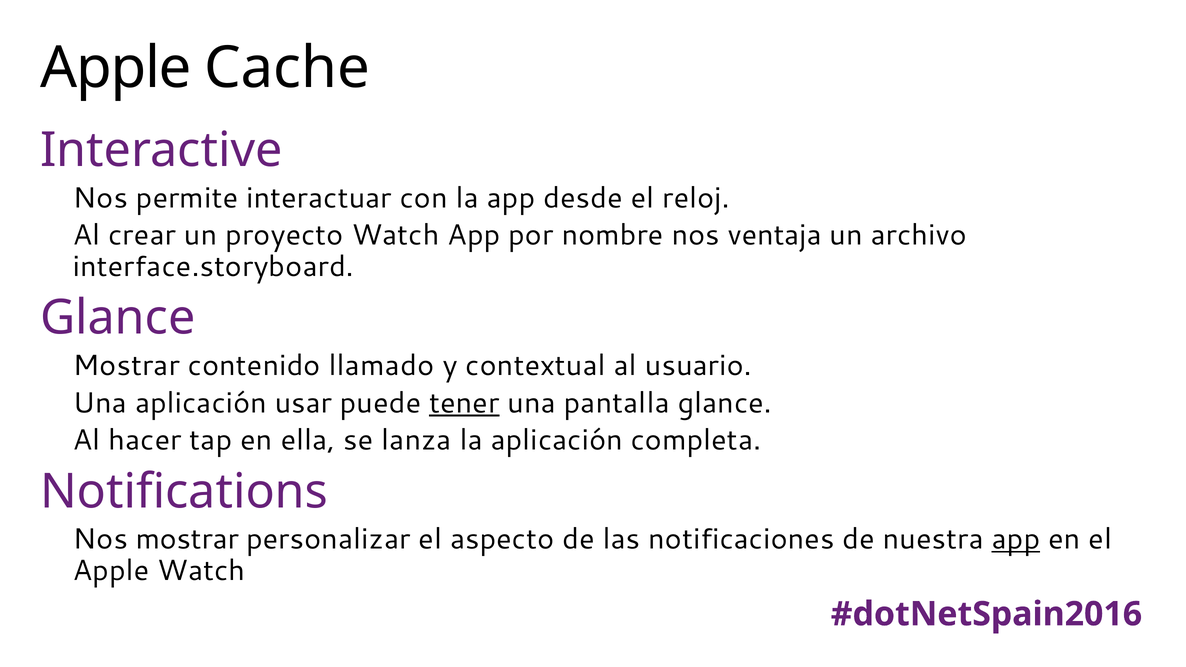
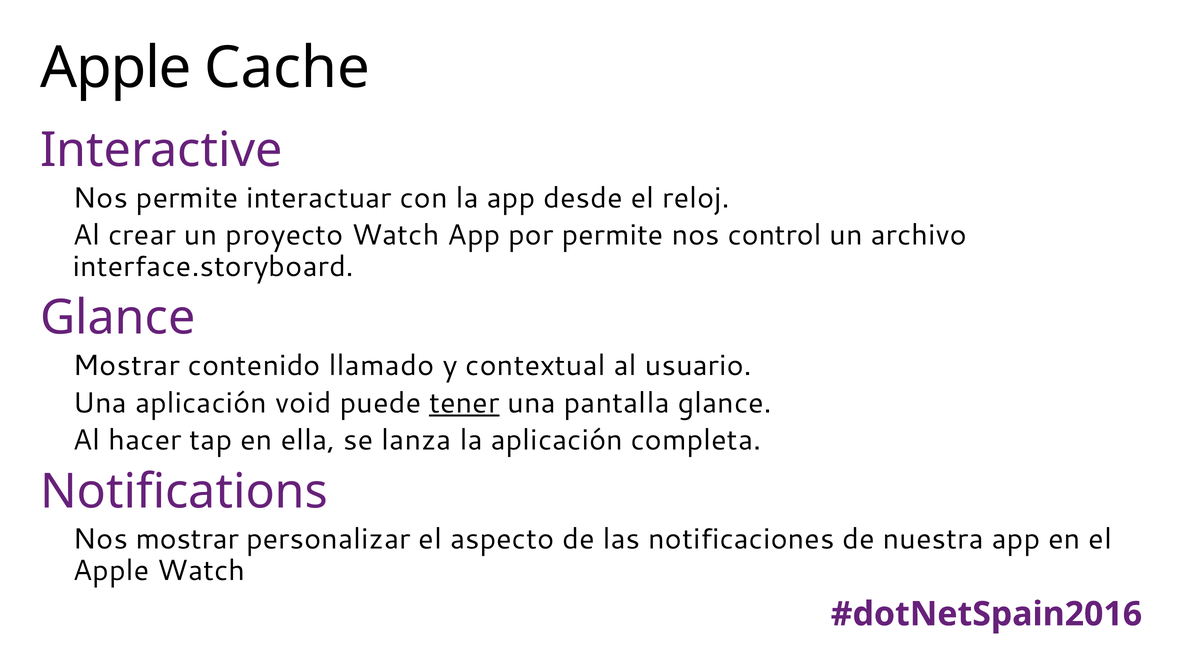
por nombre: nombre -> permite
ventaja: ventaja -> control
usar: usar -> void
app at (1016, 539) underline: present -> none
